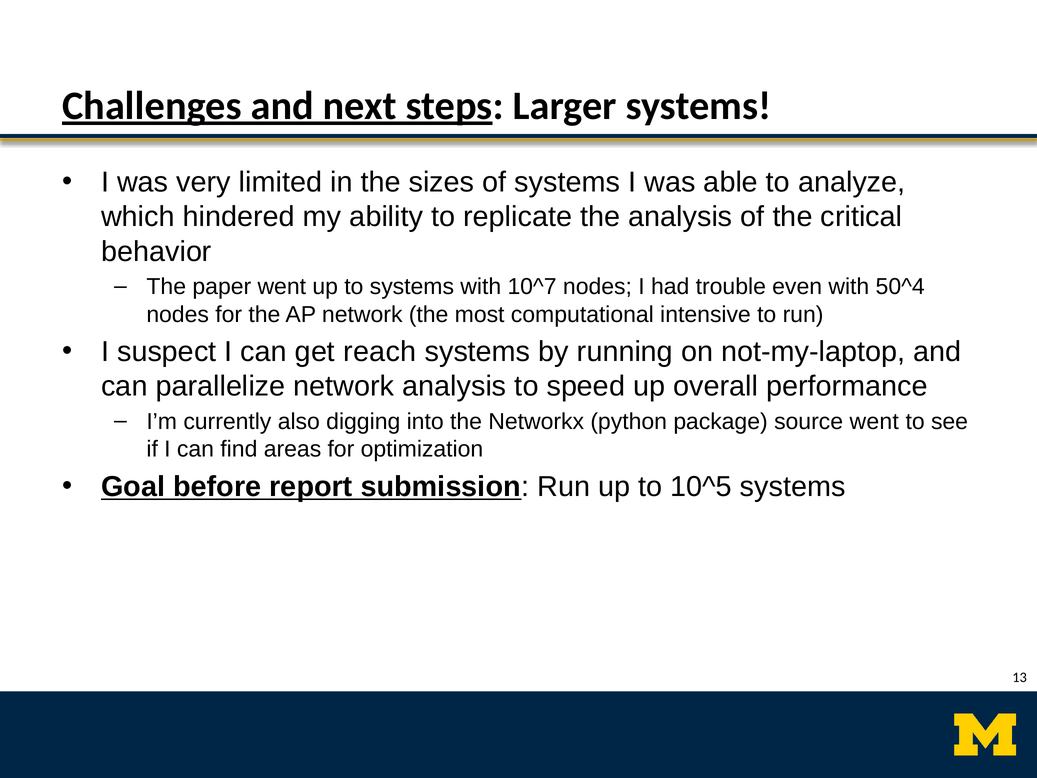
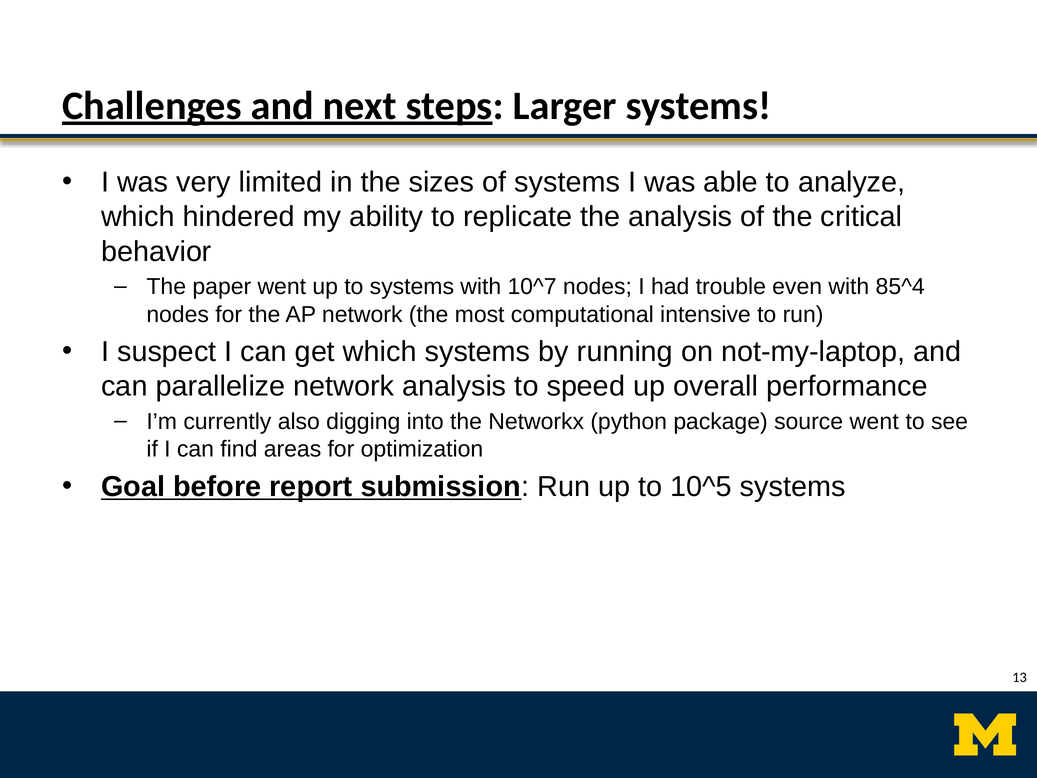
50^4: 50^4 -> 85^4
get reach: reach -> which
